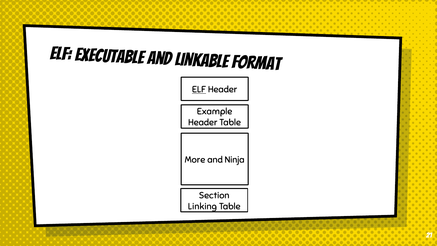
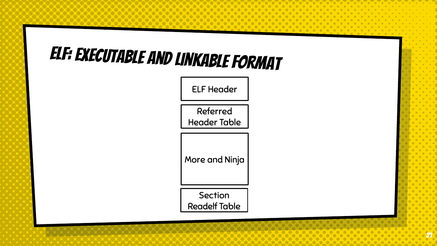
ELF at (199, 89) underline: present -> none
Example: Example -> Referred
Linking: Linking -> Readelf
